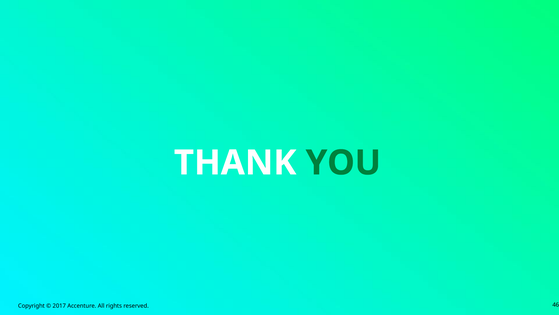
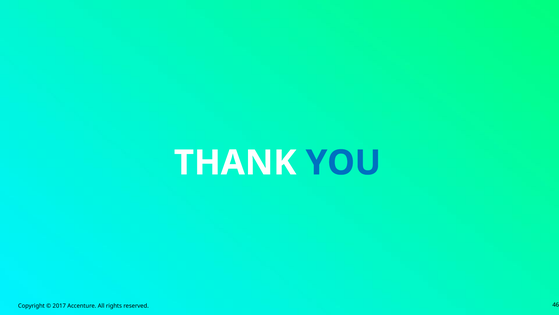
YOU colour: green -> blue
